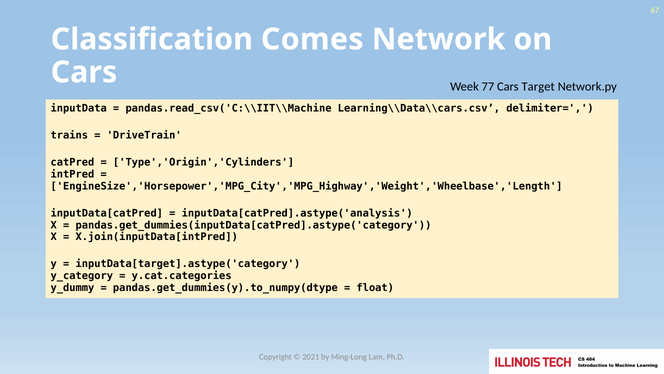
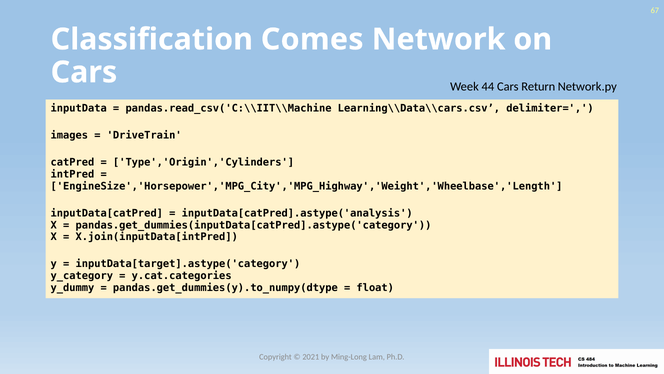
77: 77 -> 44
Target: Target -> Return
trains: trains -> images
